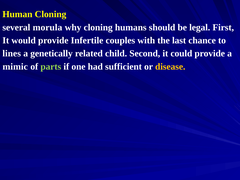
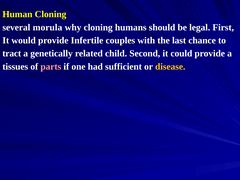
lines: lines -> tract
mimic: mimic -> tissues
parts colour: light green -> pink
